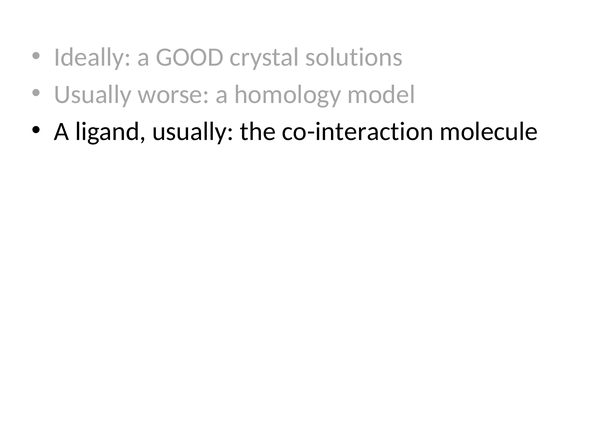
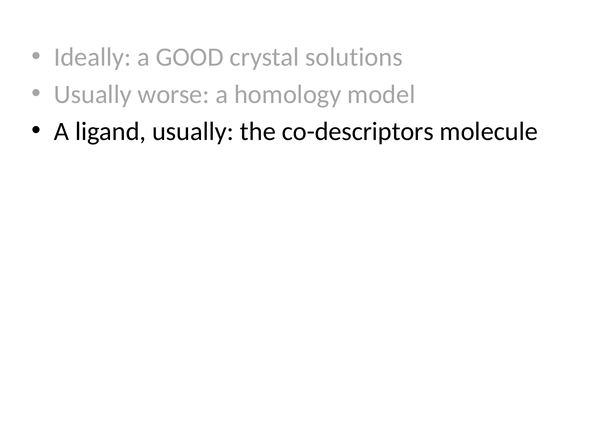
co-interaction: co-interaction -> co-descriptors
